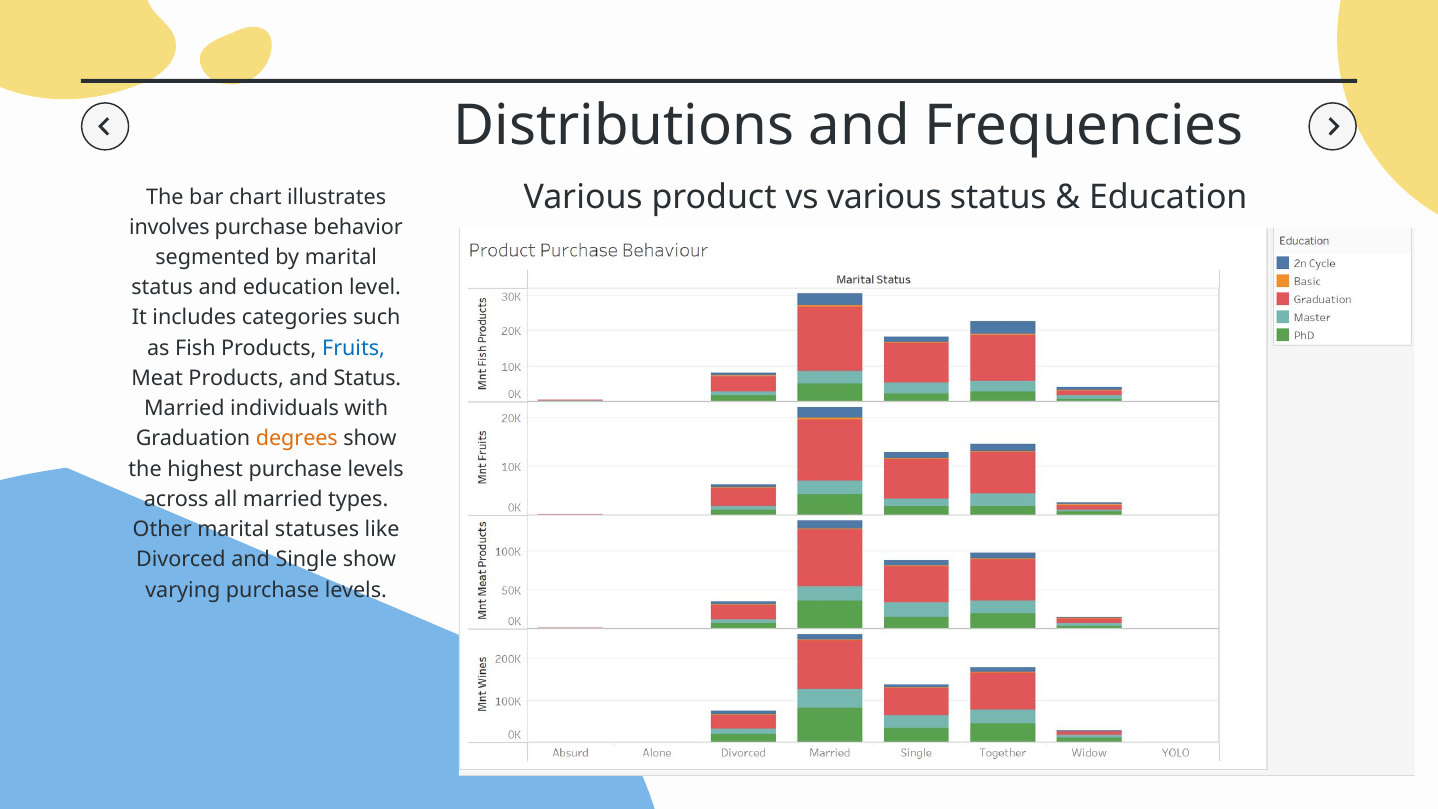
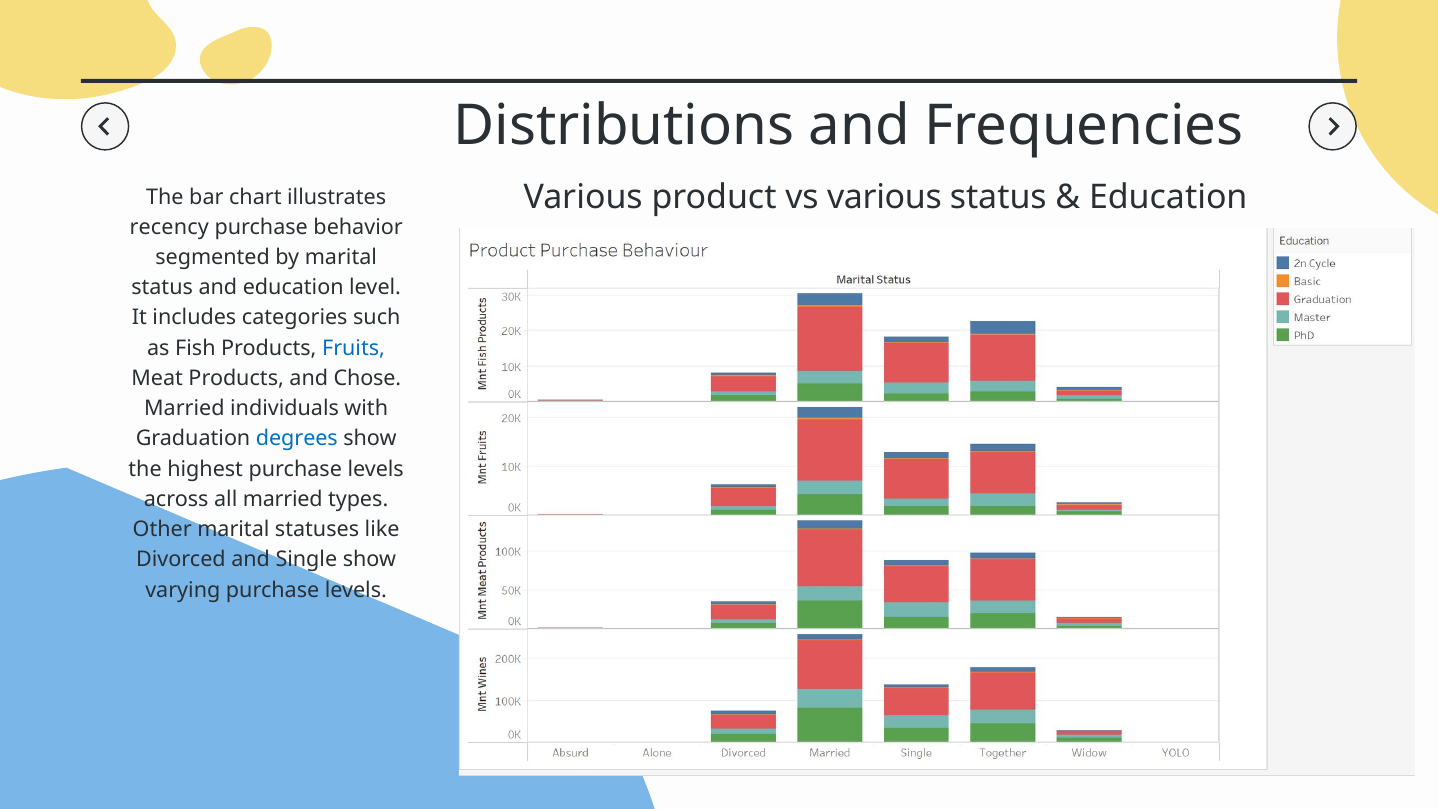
involves: involves -> recency
and Status: Status -> Chose
degrees colour: orange -> blue
